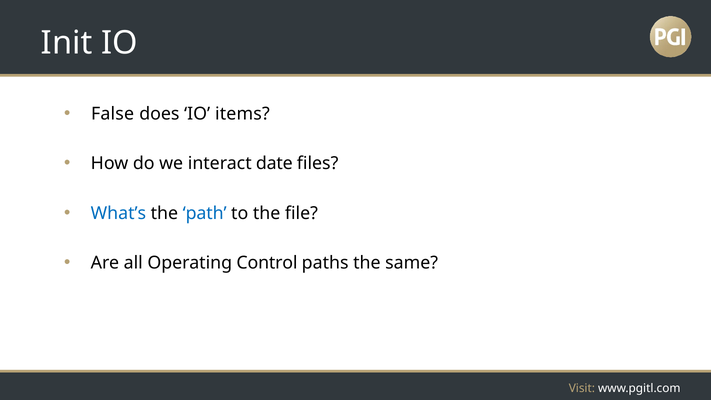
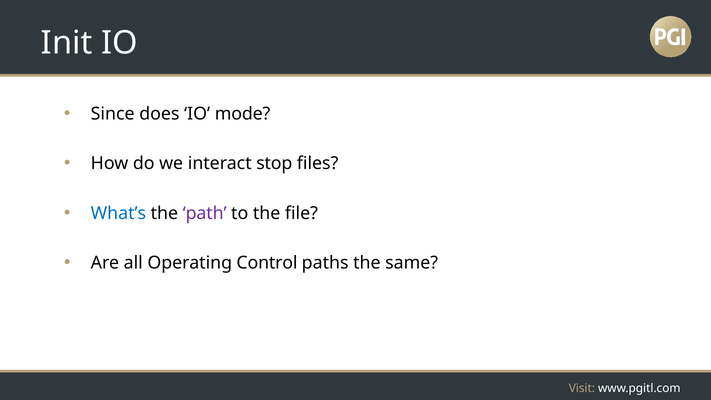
False: False -> Since
items: items -> mode
date: date -> stop
path colour: blue -> purple
